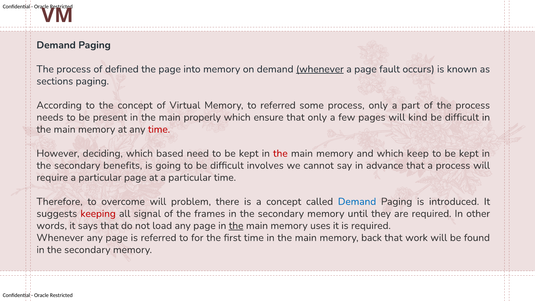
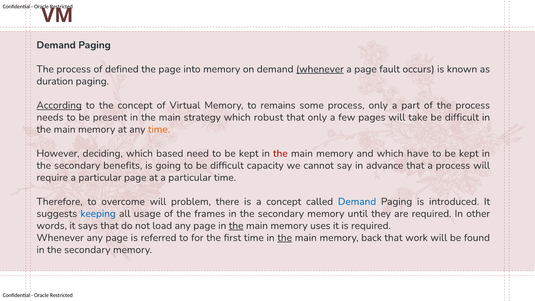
sections: sections -> duration
According underline: none -> present
to referred: referred -> remains
properly: properly -> strategy
ensure: ensure -> robust
kind: kind -> take
time at (159, 129) colour: red -> orange
keep: keep -> have
involves: involves -> capacity
keeping colour: red -> blue
signal: signal -> usage
the at (285, 238) underline: none -> present
